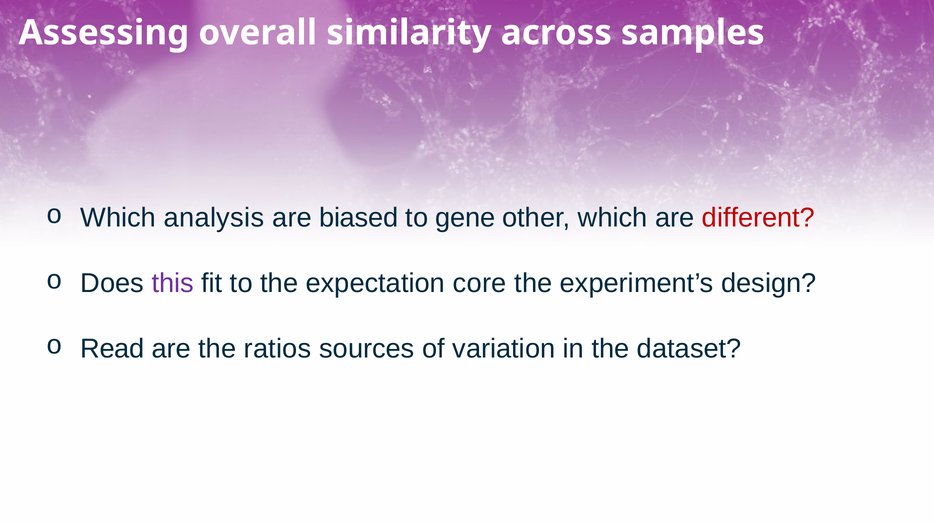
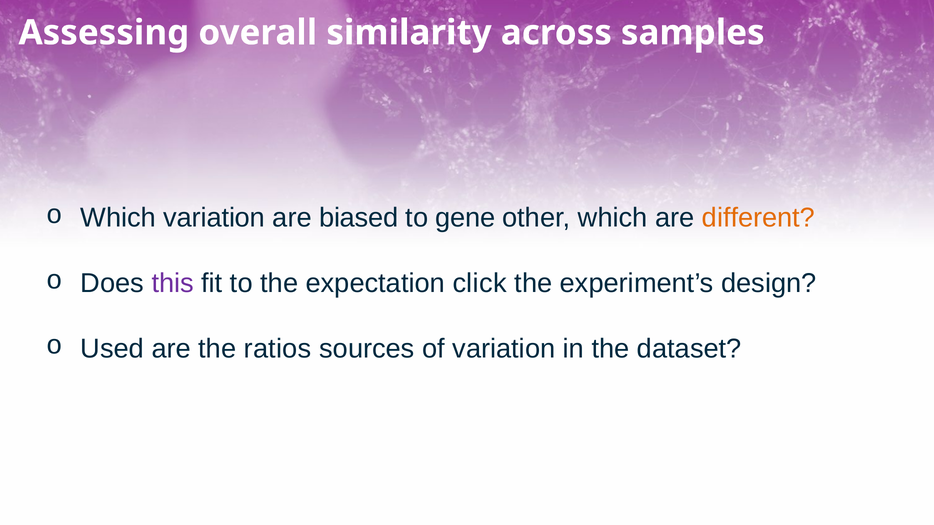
Which analysis: analysis -> variation
different colour: red -> orange
core: core -> click
Read: Read -> Used
